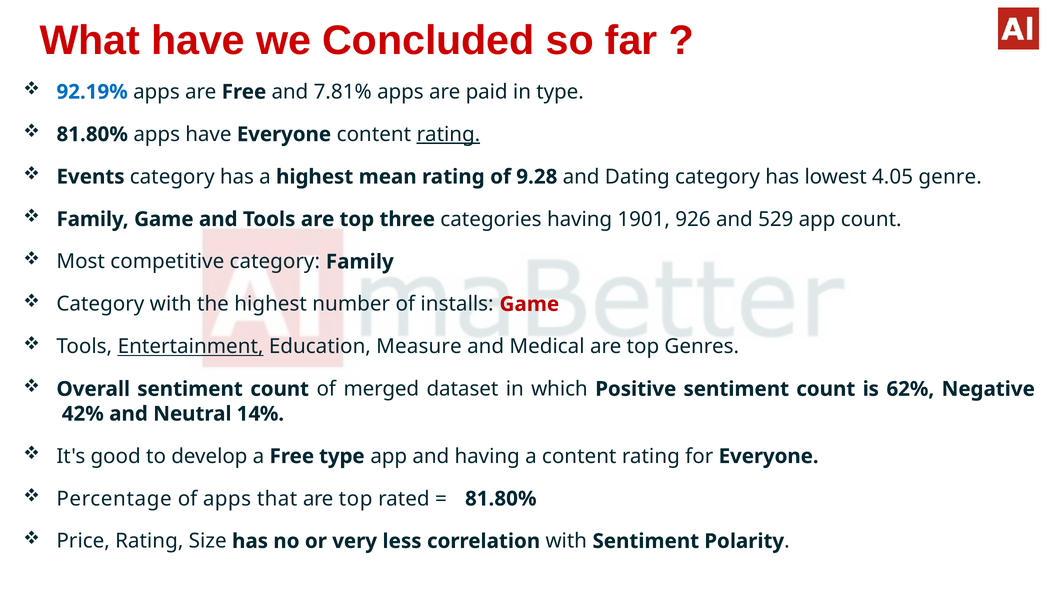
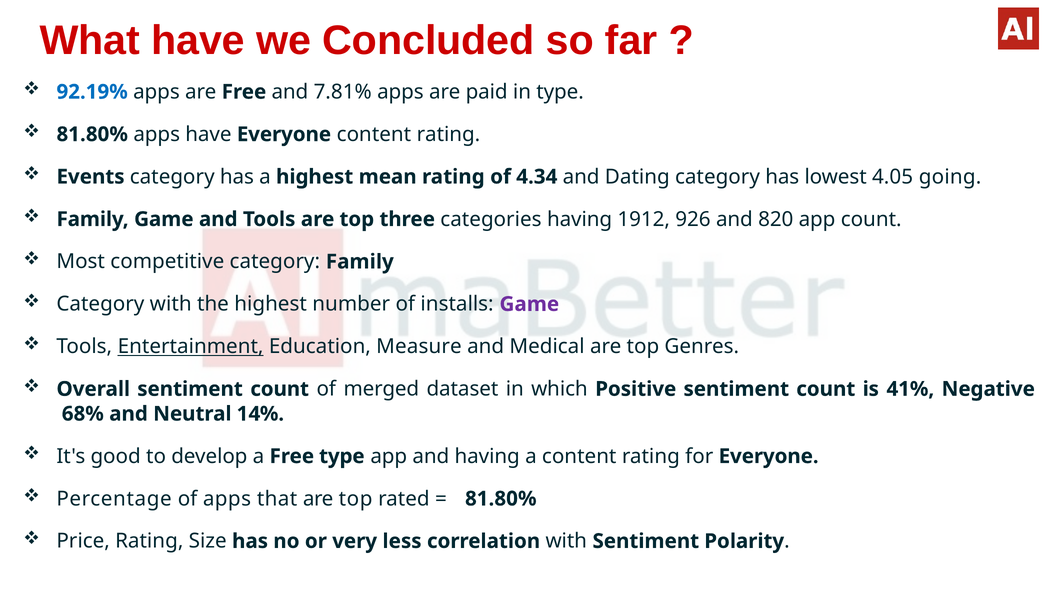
rating at (448, 134) underline: present -> none
9.28: 9.28 -> 4.34
genre: genre -> going
1901: 1901 -> 1912
529: 529 -> 820
Game at (529, 304) colour: red -> purple
62%: 62% -> 41%
42%: 42% -> 68%
